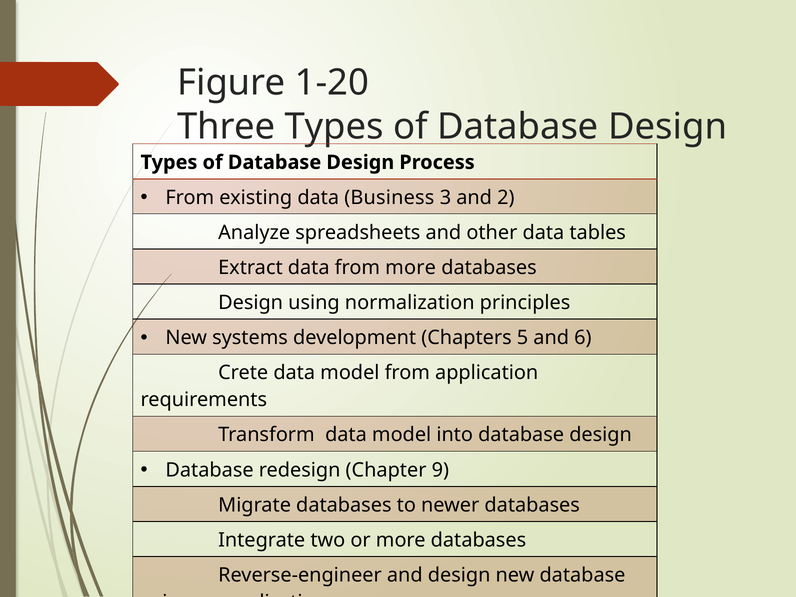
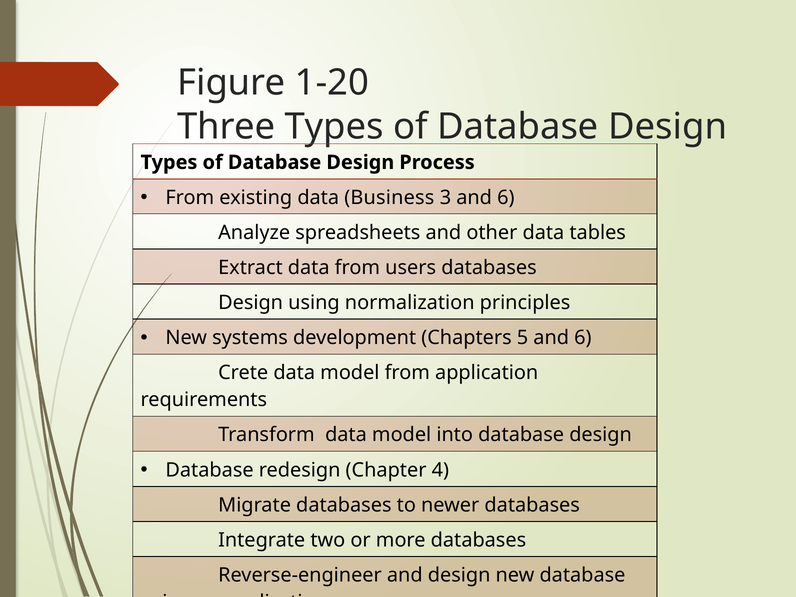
3 and 2: 2 -> 6
from more: more -> users
9: 9 -> 4
